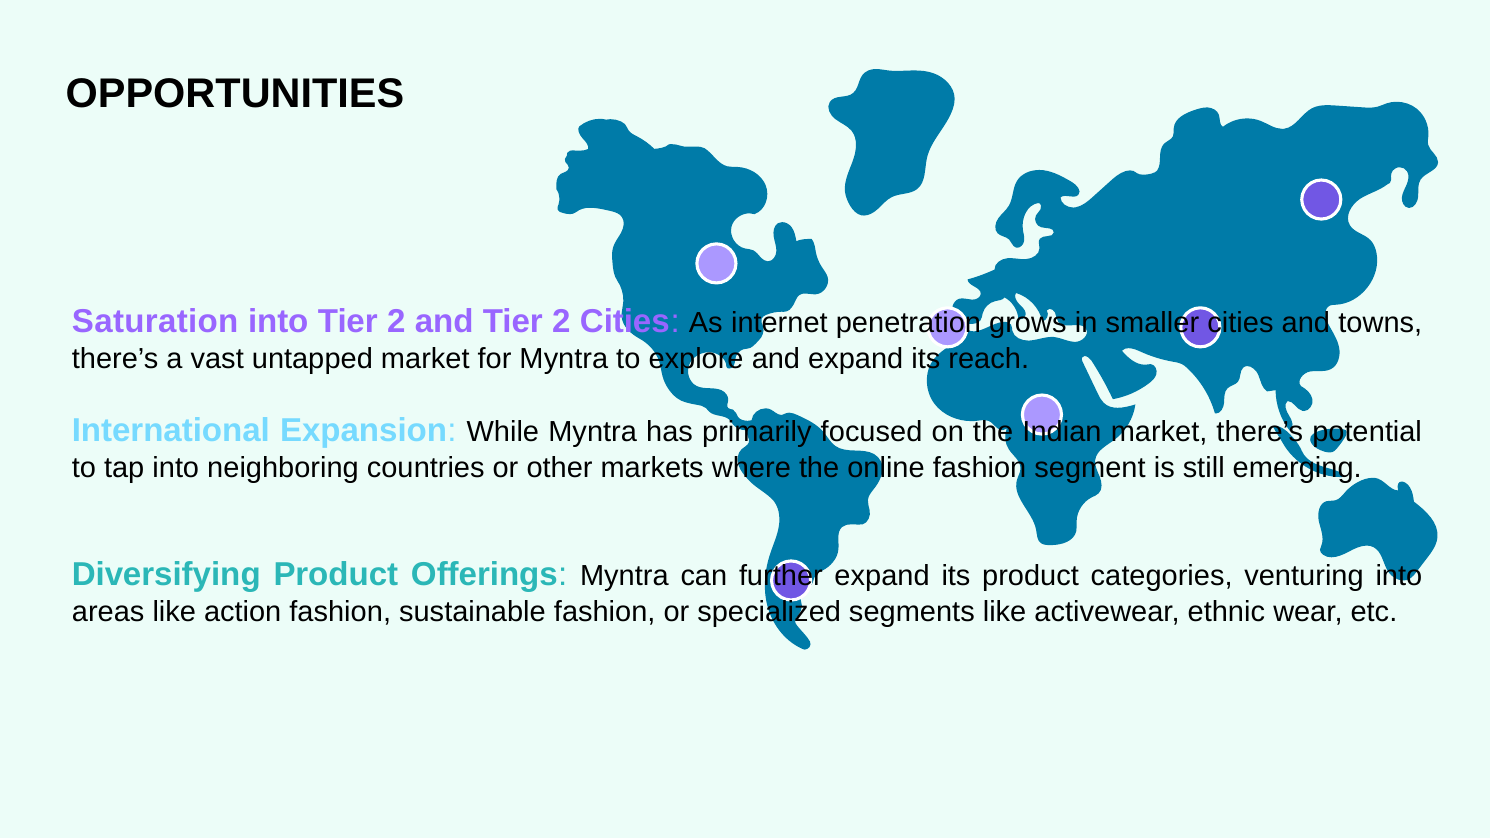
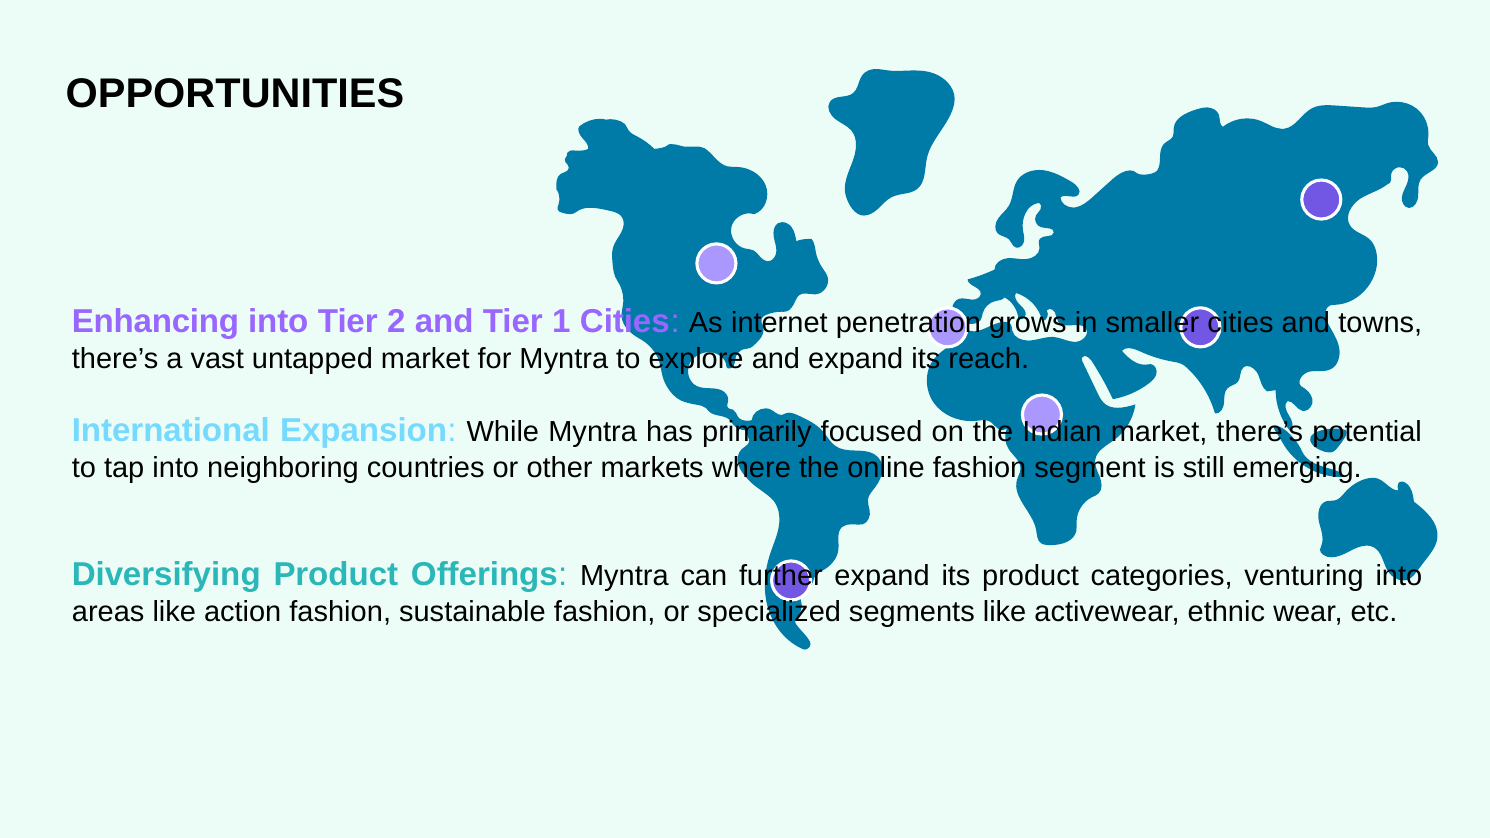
Saturation: Saturation -> Enhancing
and Tier 2: 2 -> 1
